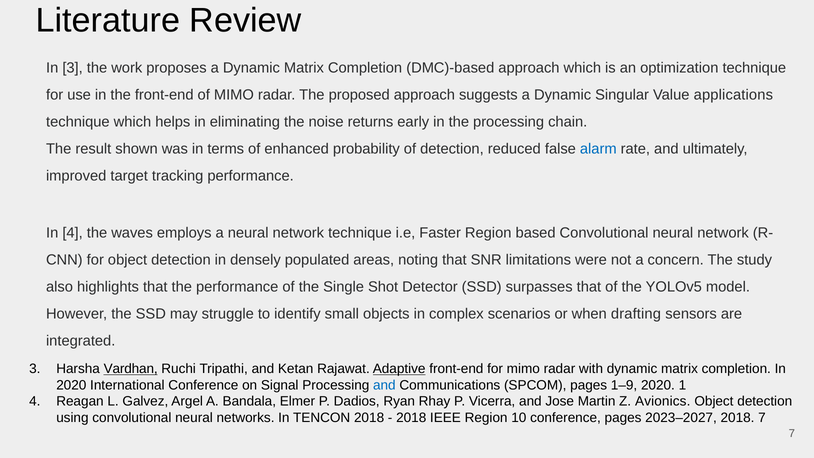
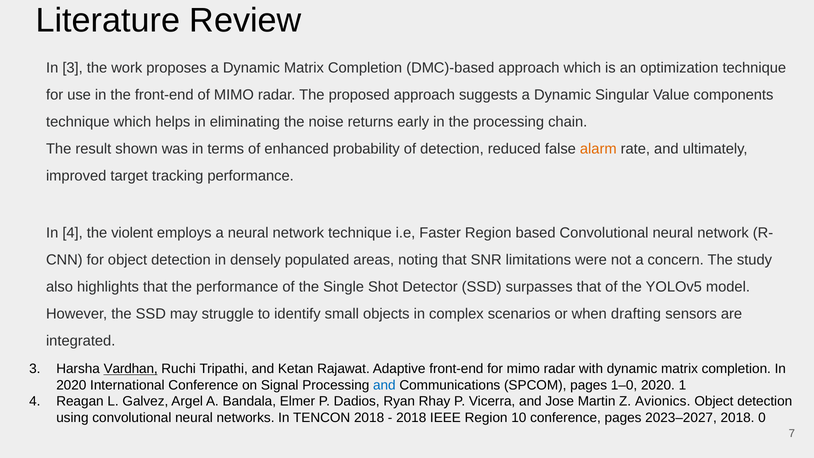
applications: applications -> components
alarm colour: blue -> orange
waves: waves -> violent
Adaptive underline: present -> none
1–9: 1–9 -> 1–0
2018 7: 7 -> 0
